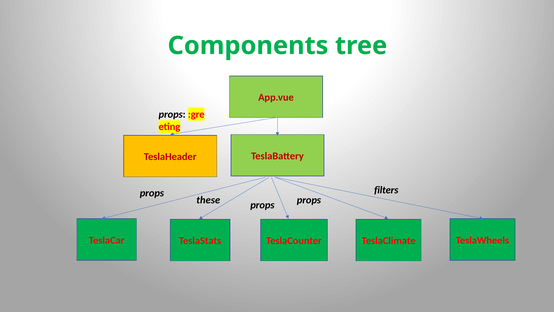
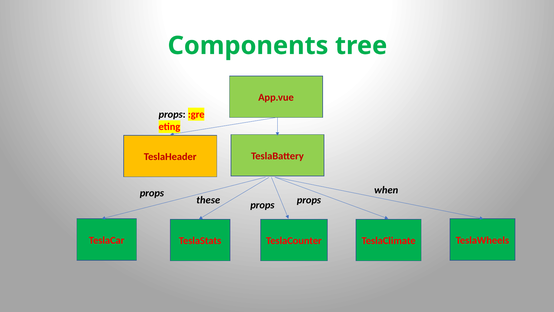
filters: filters -> when
